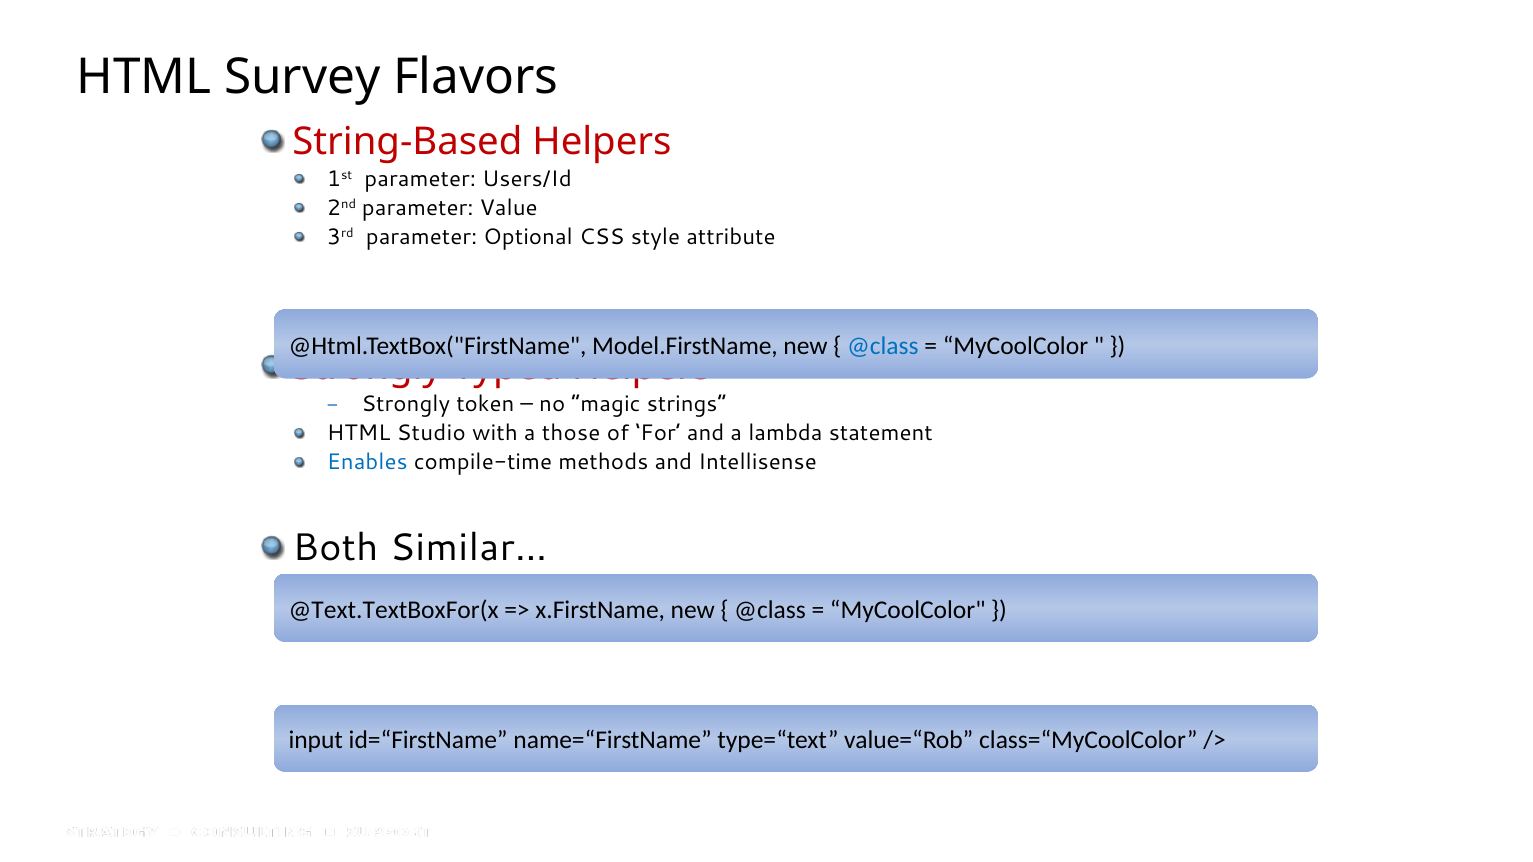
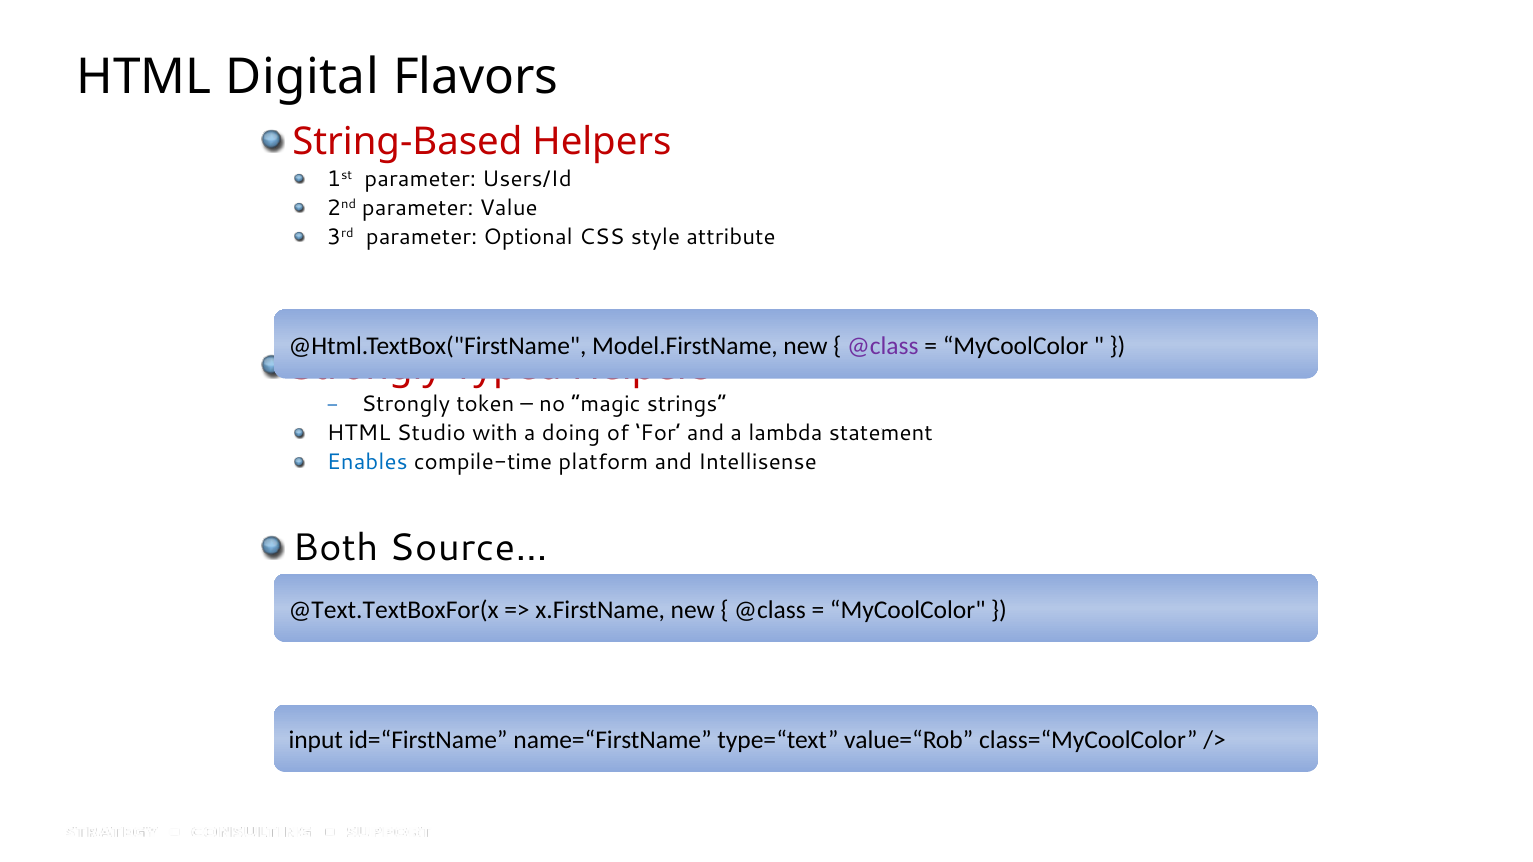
Survey: Survey -> Digital
@class at (883, 346) colour: blue -> purple
those: those -> doing
methods: methods -> platform
Similar…: Similar… -> Source…
